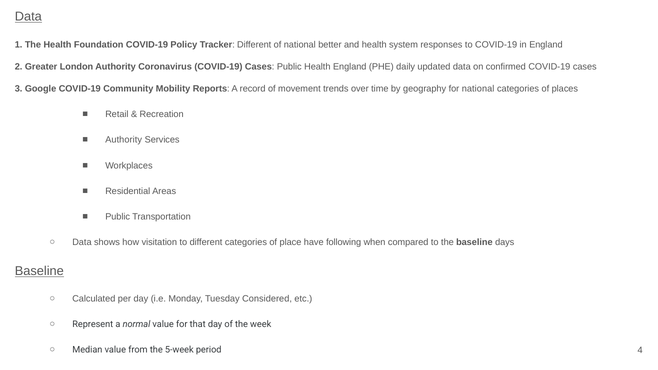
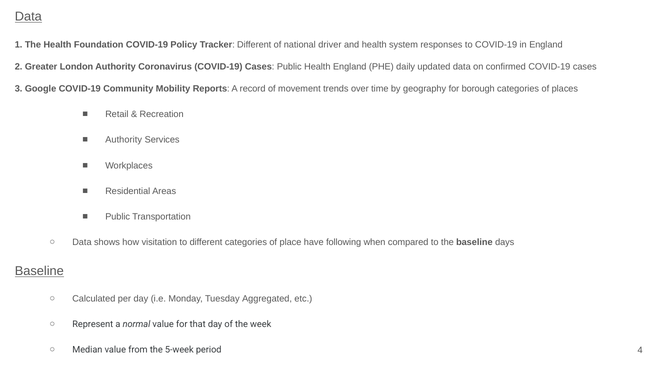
better: better -> driver
for national: national -> borough
Considered: Considered -> Aggregated
